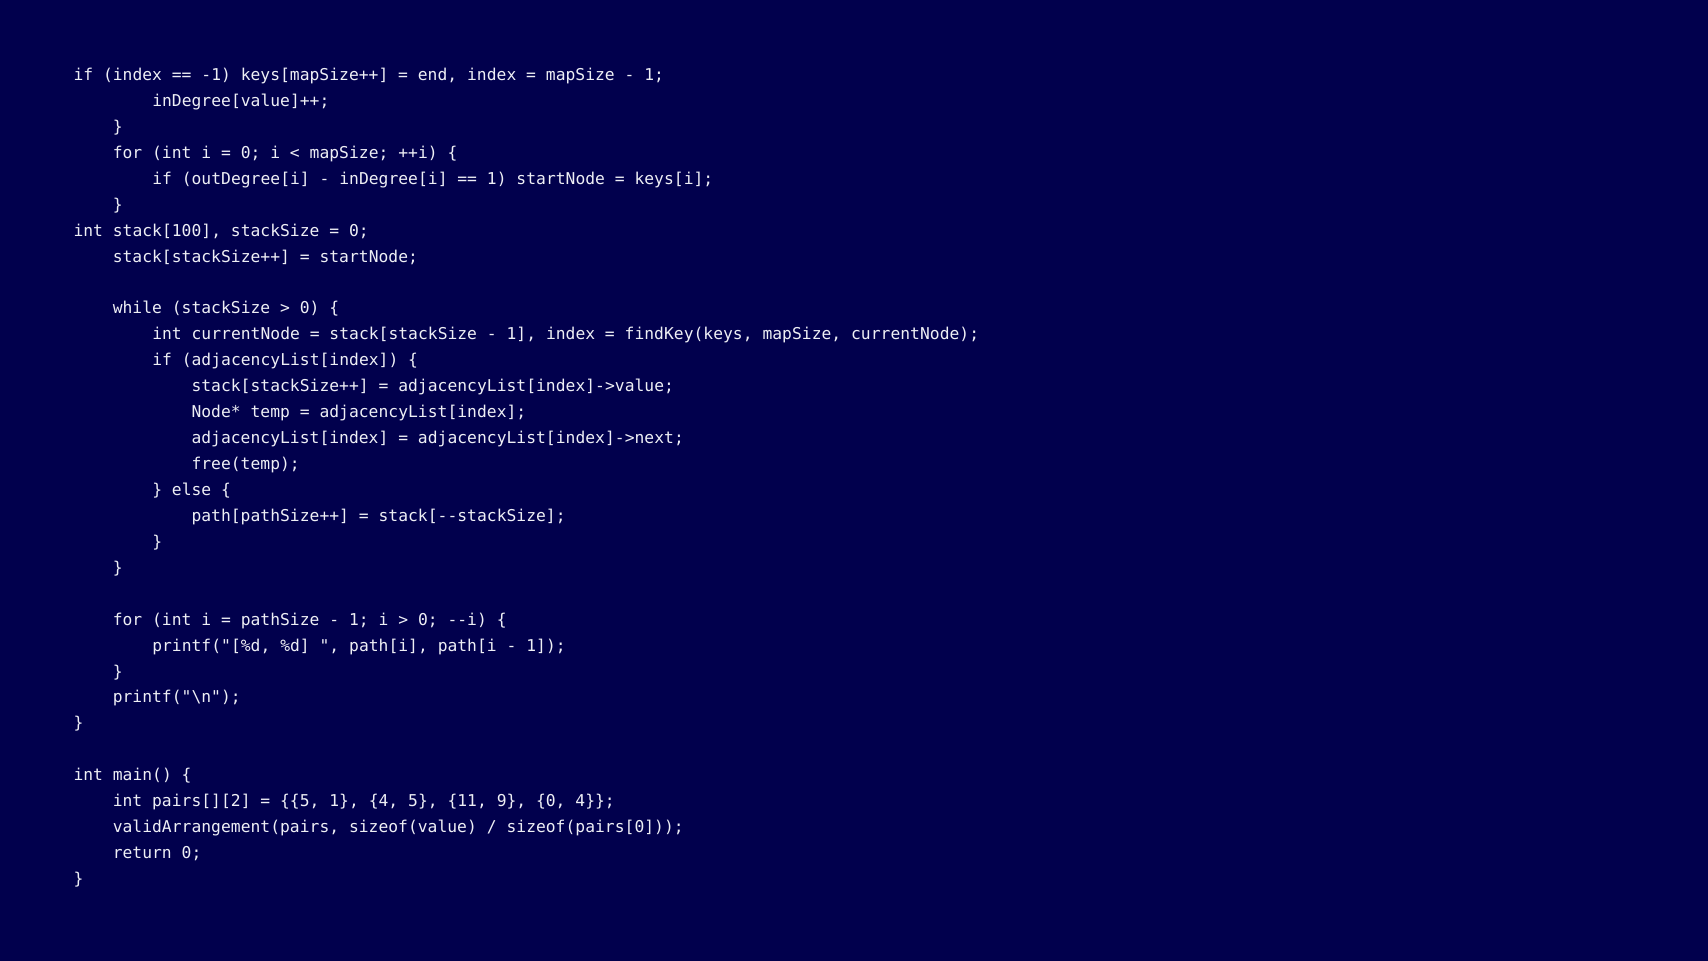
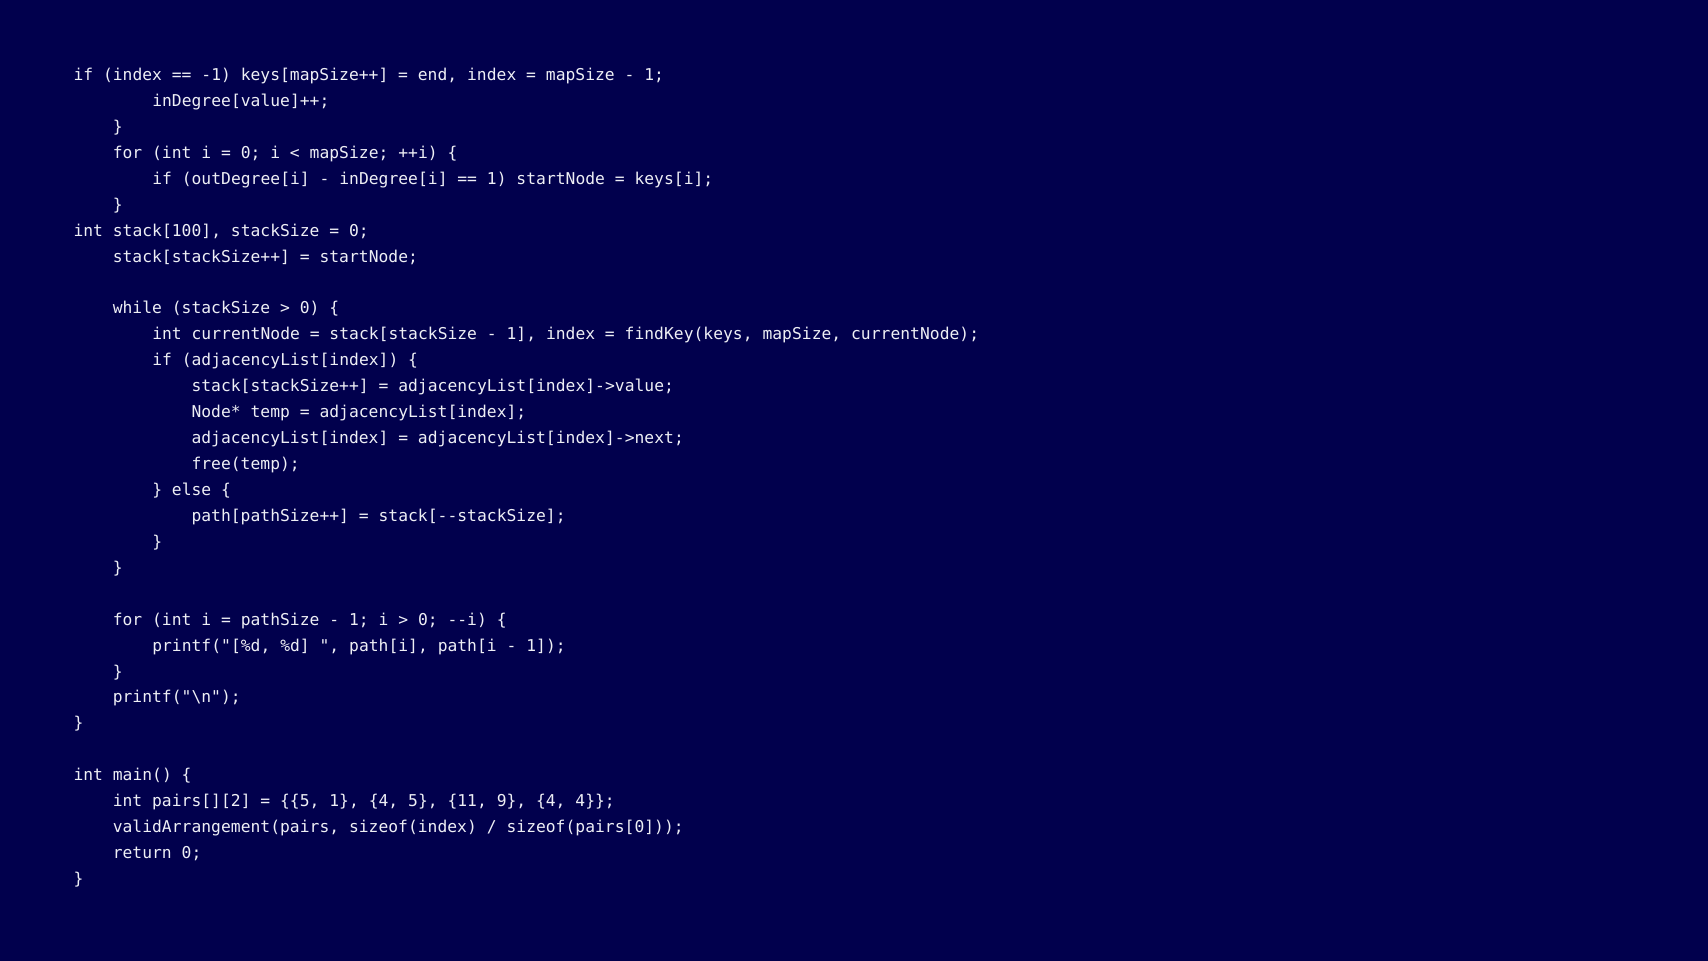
9 0: 0 -> 4
sizeof(value: sizeof(value -> sizeof(index
